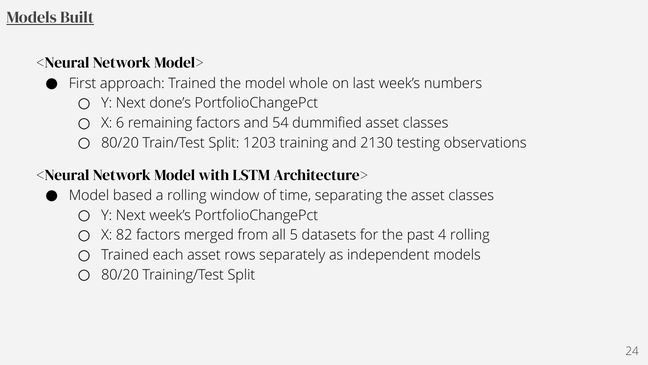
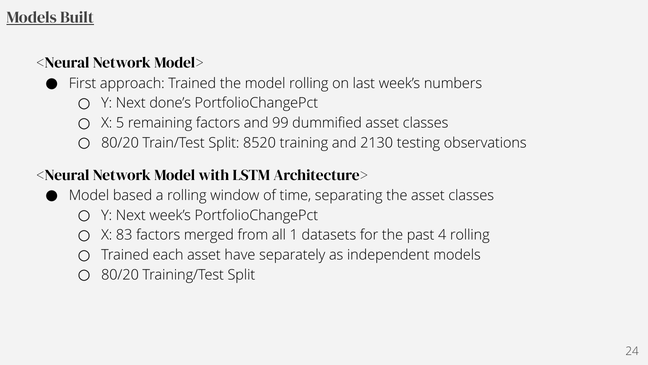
model whole: whole -> rolling
6: 6 -> 5
54: 54 -> 99
1203: 1203 -> 8520
82: 82 -> 83
5: 5 -> 1
rows: rows -> have
